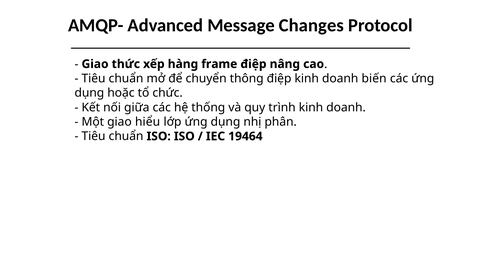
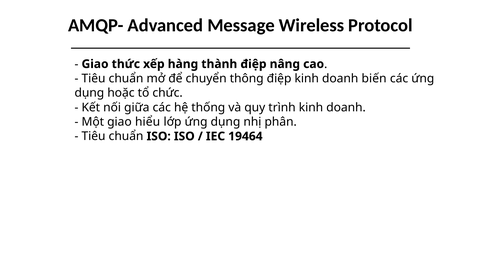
Changes: Changes -> Wireless
frame: frame -> thành
